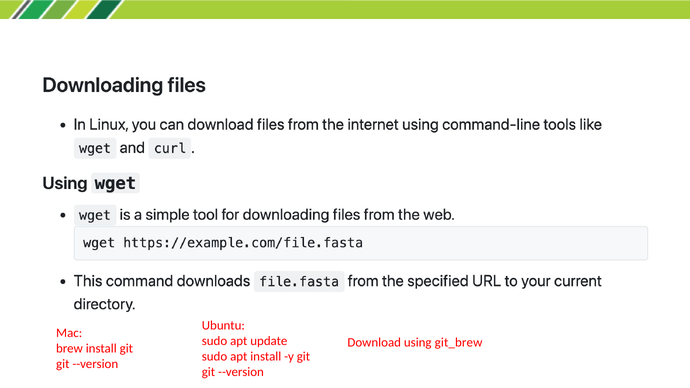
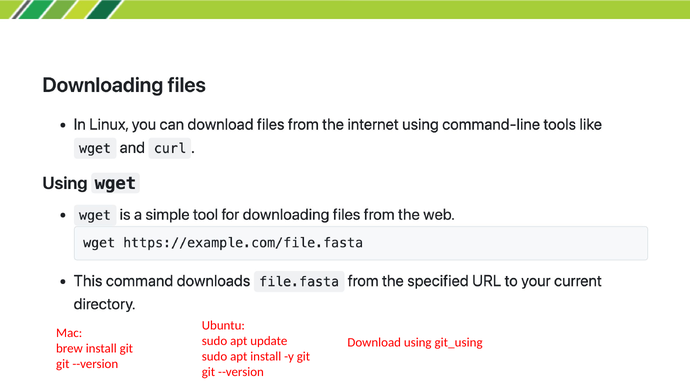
git_brew: git_brew -> git_using
